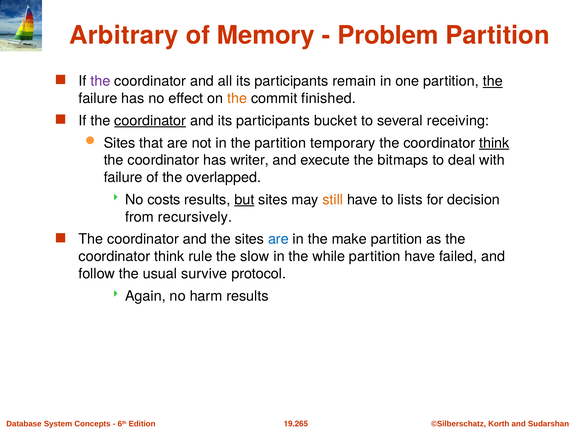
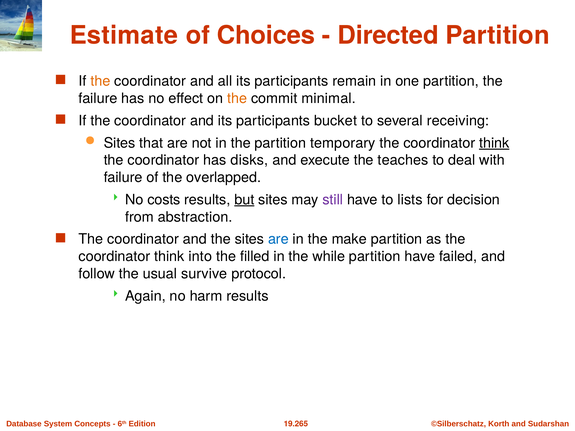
Arbitrary: Arbitrary -> Estimate
Memory: Memory -> Choices
Problem: Problem -> Directed
the at (100, 81) colour: purple -> orange
the at (493, 81) underline: present -> none
finished: finished -> minimal
coordinator at (150, 121) underline: present -> none
writer: writer -> disks
bitmaps: bitmaps -> teaches
still colour: orange -> purple
recursively: recursively -> abstraction
rule: rule -> into
slow: slow -> filled
